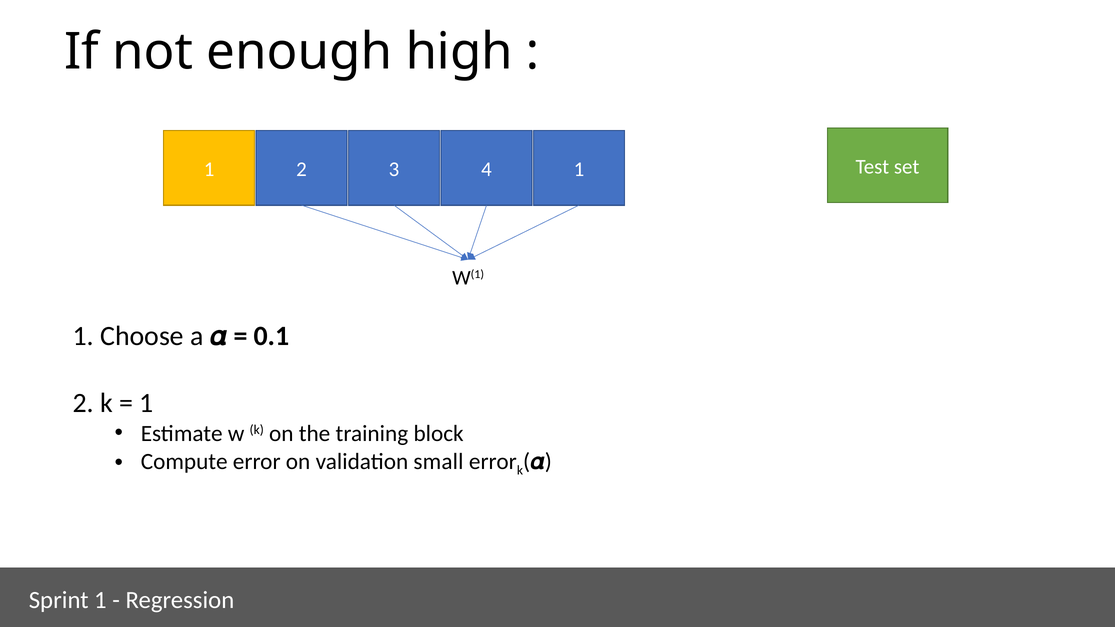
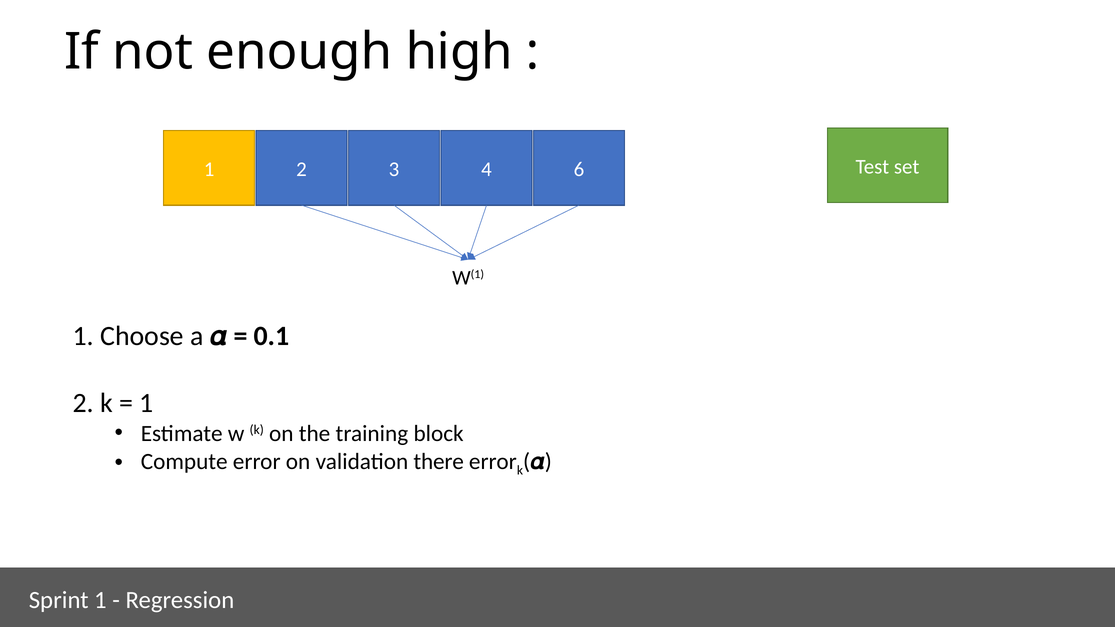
4 1: 1 -> 6
small: small -> there
